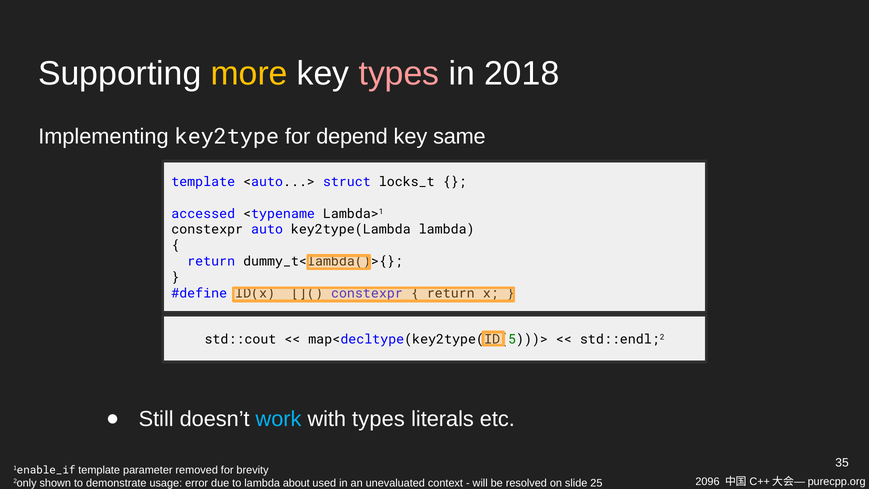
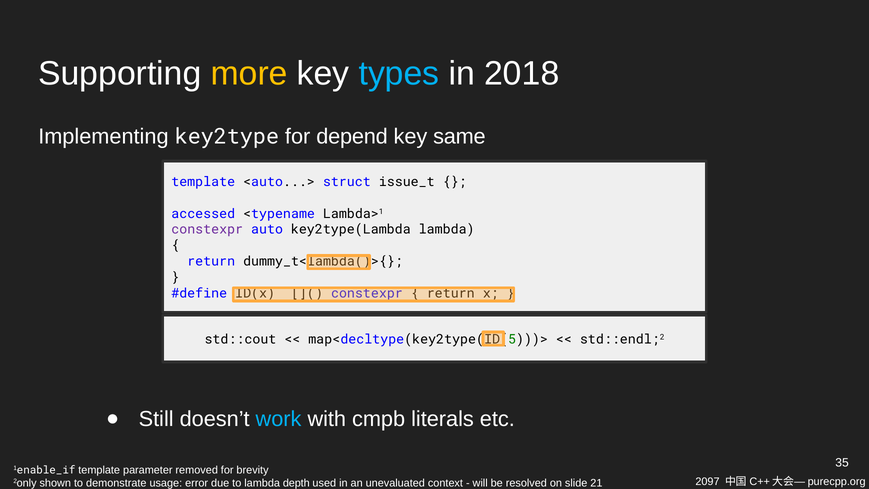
types at (399, 74) colour: pink -> light blue
locks_t: locks_t -> issue_t
constexpr at (207, 229) colour: black -> purple
with types: types -> cmpb
2096: 2096 -> 2097
about: about -> depth
25: 25 -> 21
